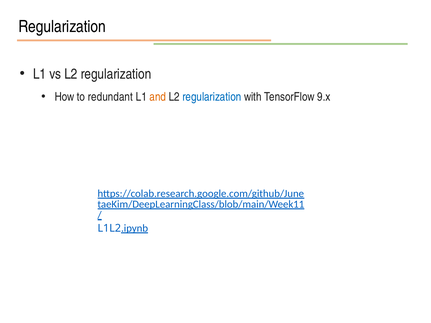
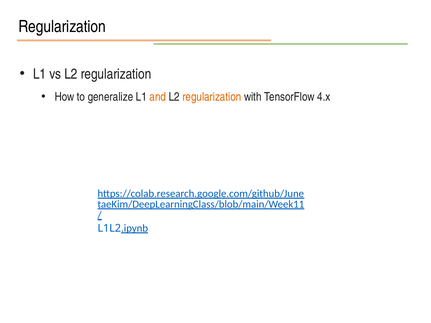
redundant: redundant -> generalize
regularization at (212, 97) colour: blue -> orange
9.x: 9.x -> 4.x
